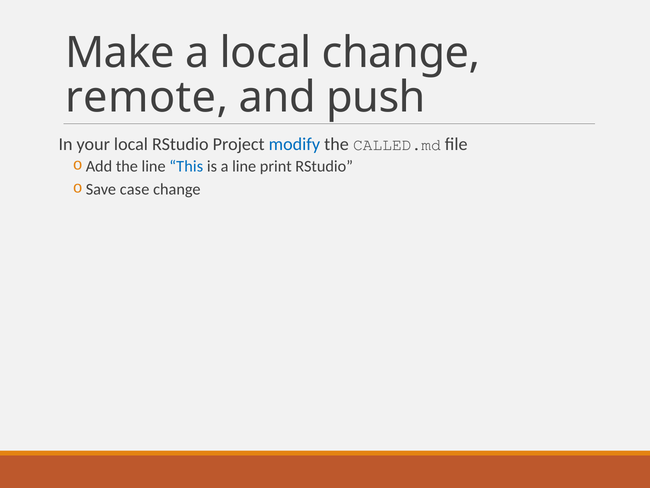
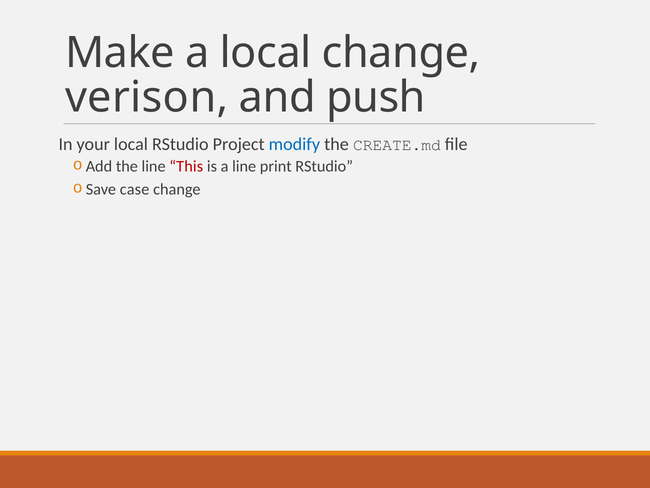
remote: remote -> verison
CALLED.md: CALLED.md -> CREATE.md
This colour: blue -> red
